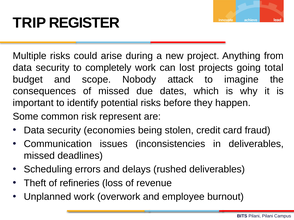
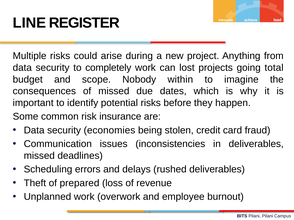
TRIP: TRIP -> LINE
attack: attack -> within
represent: represent -> insurance
refineries: refineries -> prepared
